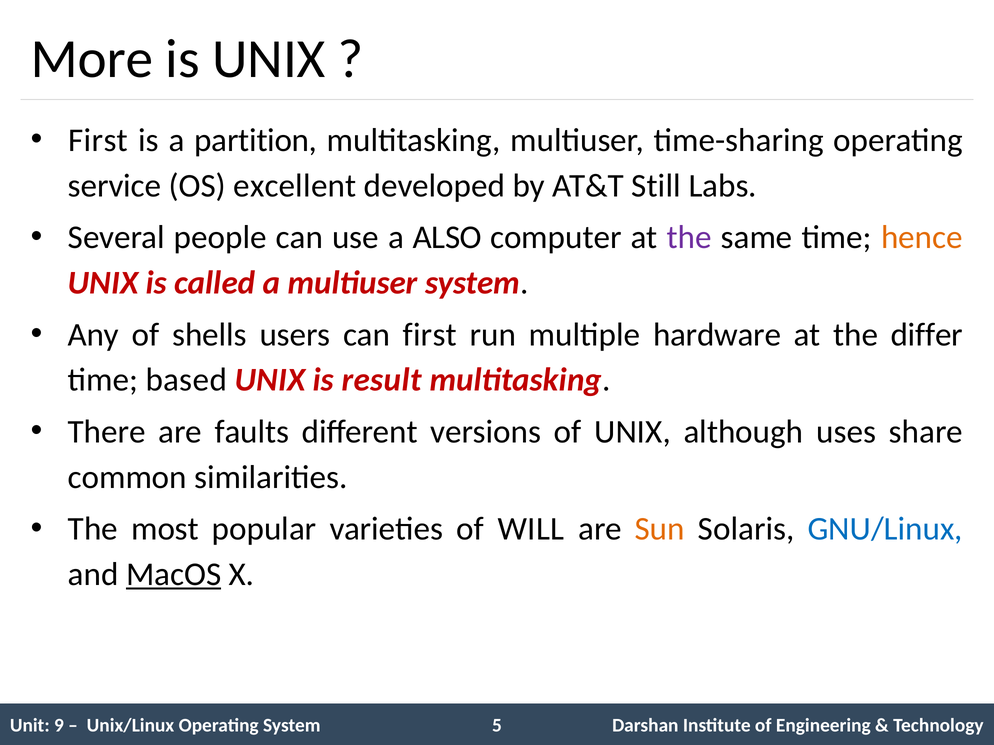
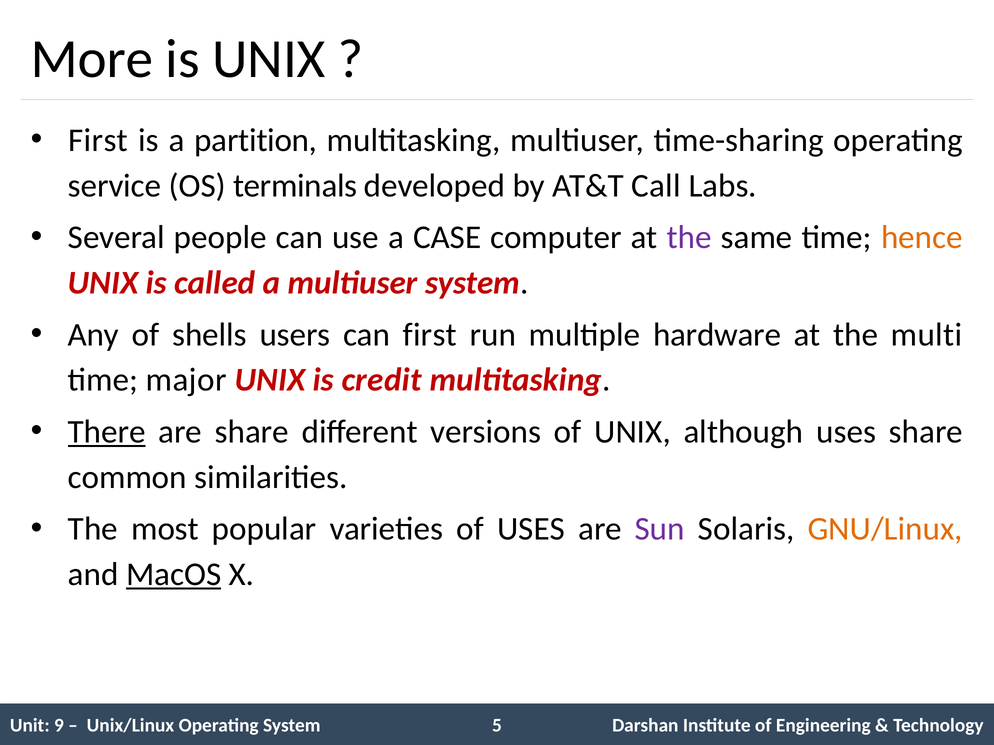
excellent: excellent -> terminals
Still: Still -> Call
ALSO: ALSO -> CASE
differ: differ -> multi
based: based -> major
result: result -> credit
There underline: none -> present
are faults: faults -> share
of WILL: WILL -> USES
Sun colour: orange -> purple
GNU/Linux colour: blue -> orange
